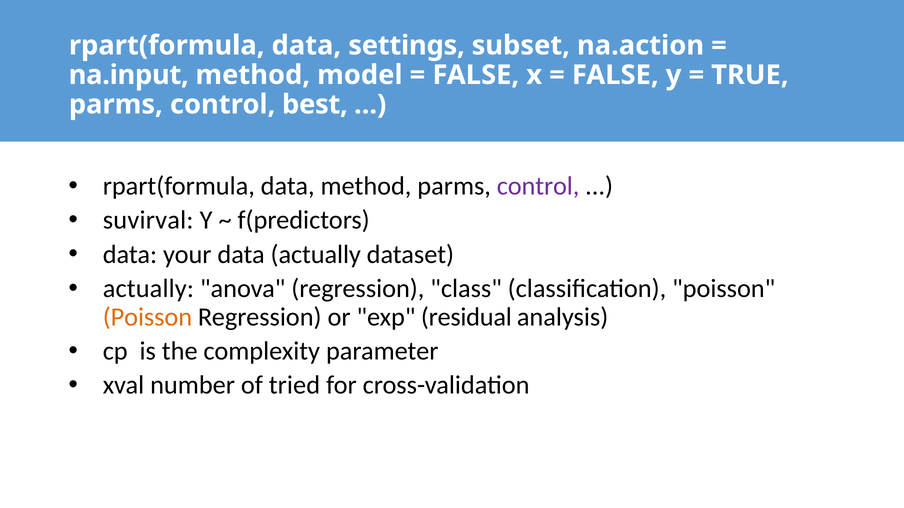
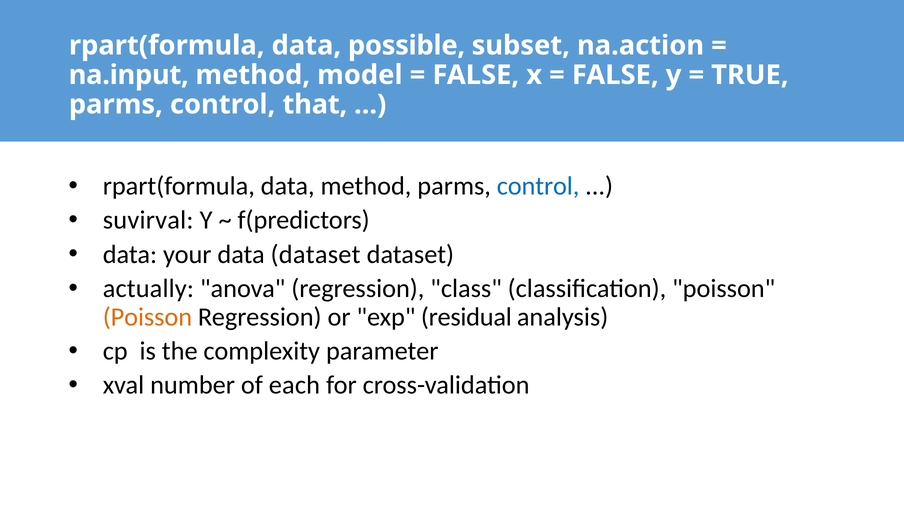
settings: settings -> possible
best: best -> that
control at (538, 186) colour: purple -> blue
data actually: actually -> dataset
tried: tried -> each
